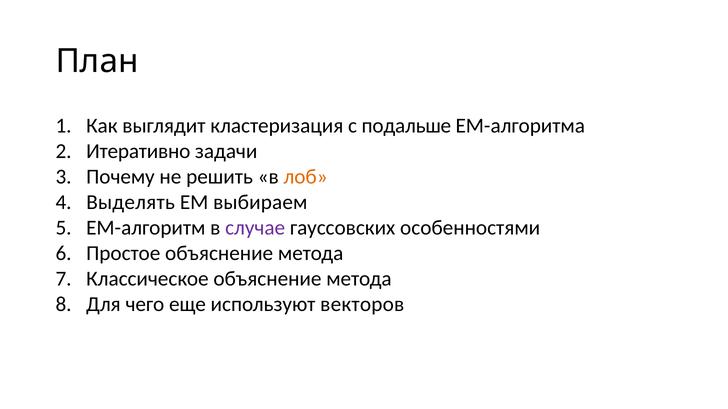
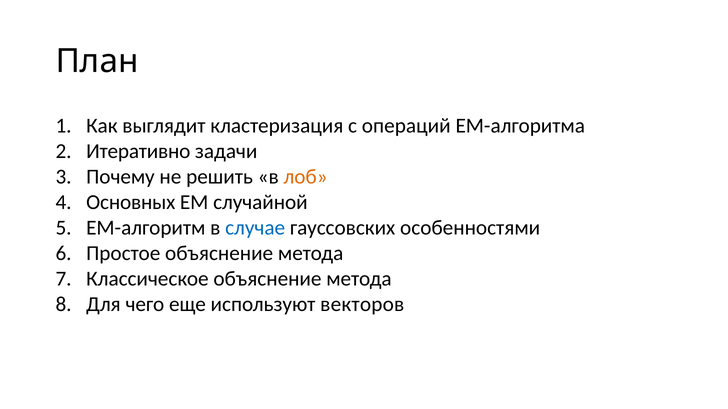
подальше: подальше -> операций
Выделять: Выделять -> Основных
выбираем: выбираем -> случайной
случае colour: purple -> blue
